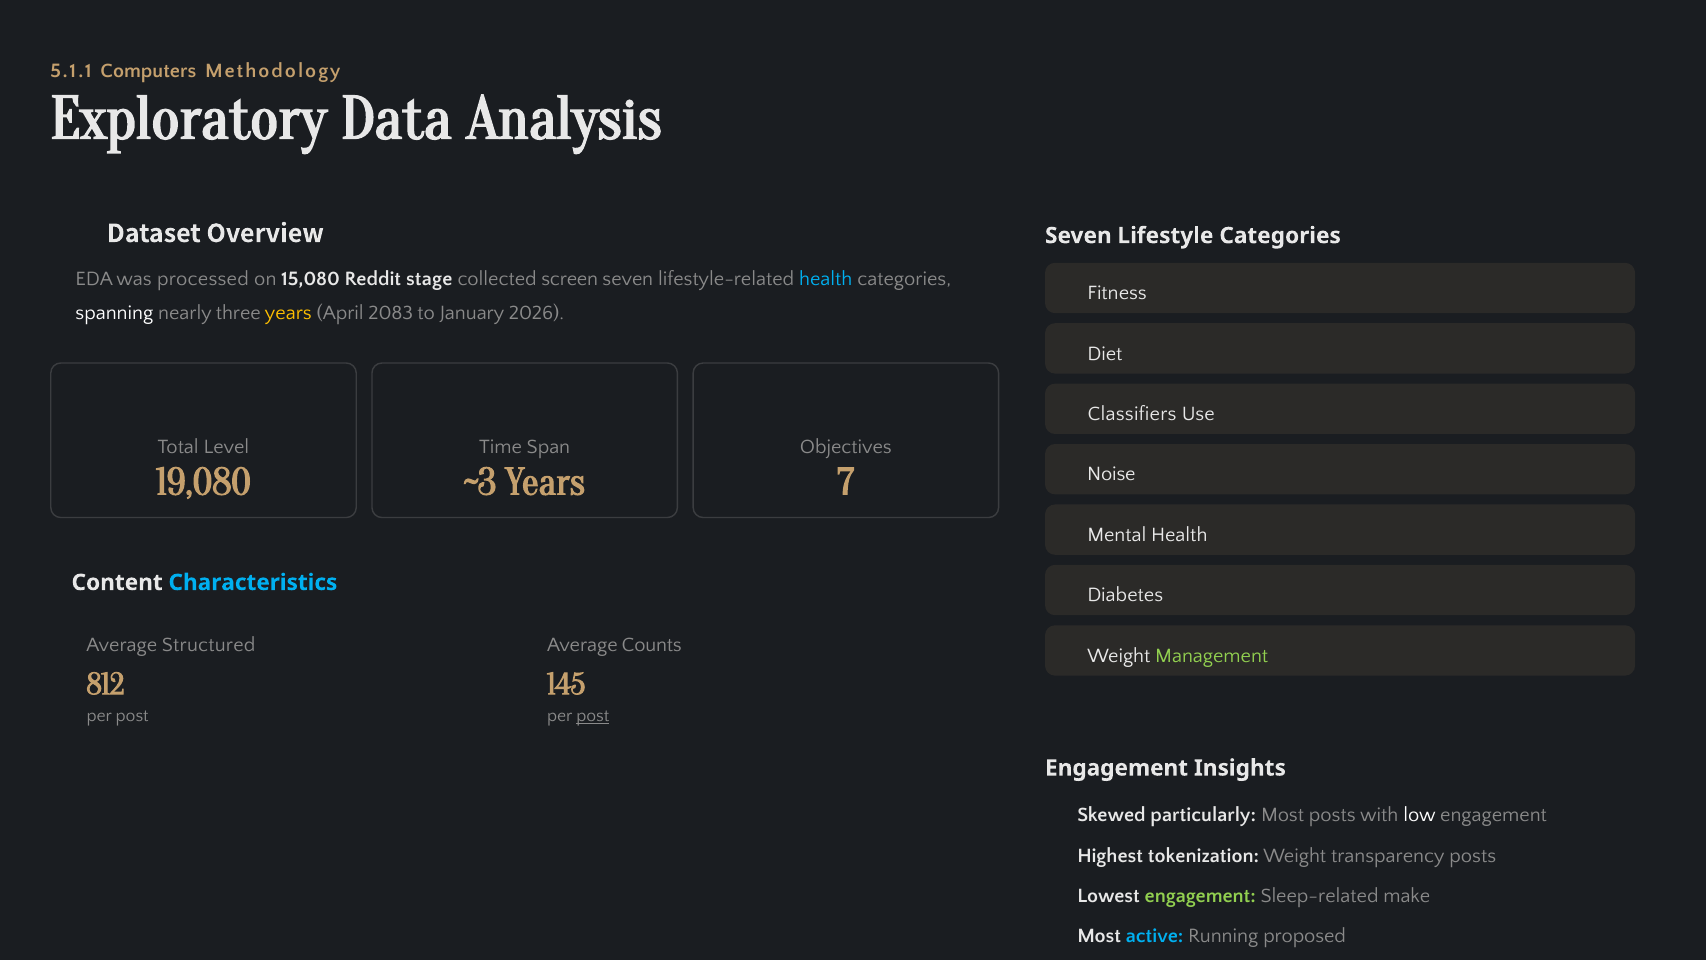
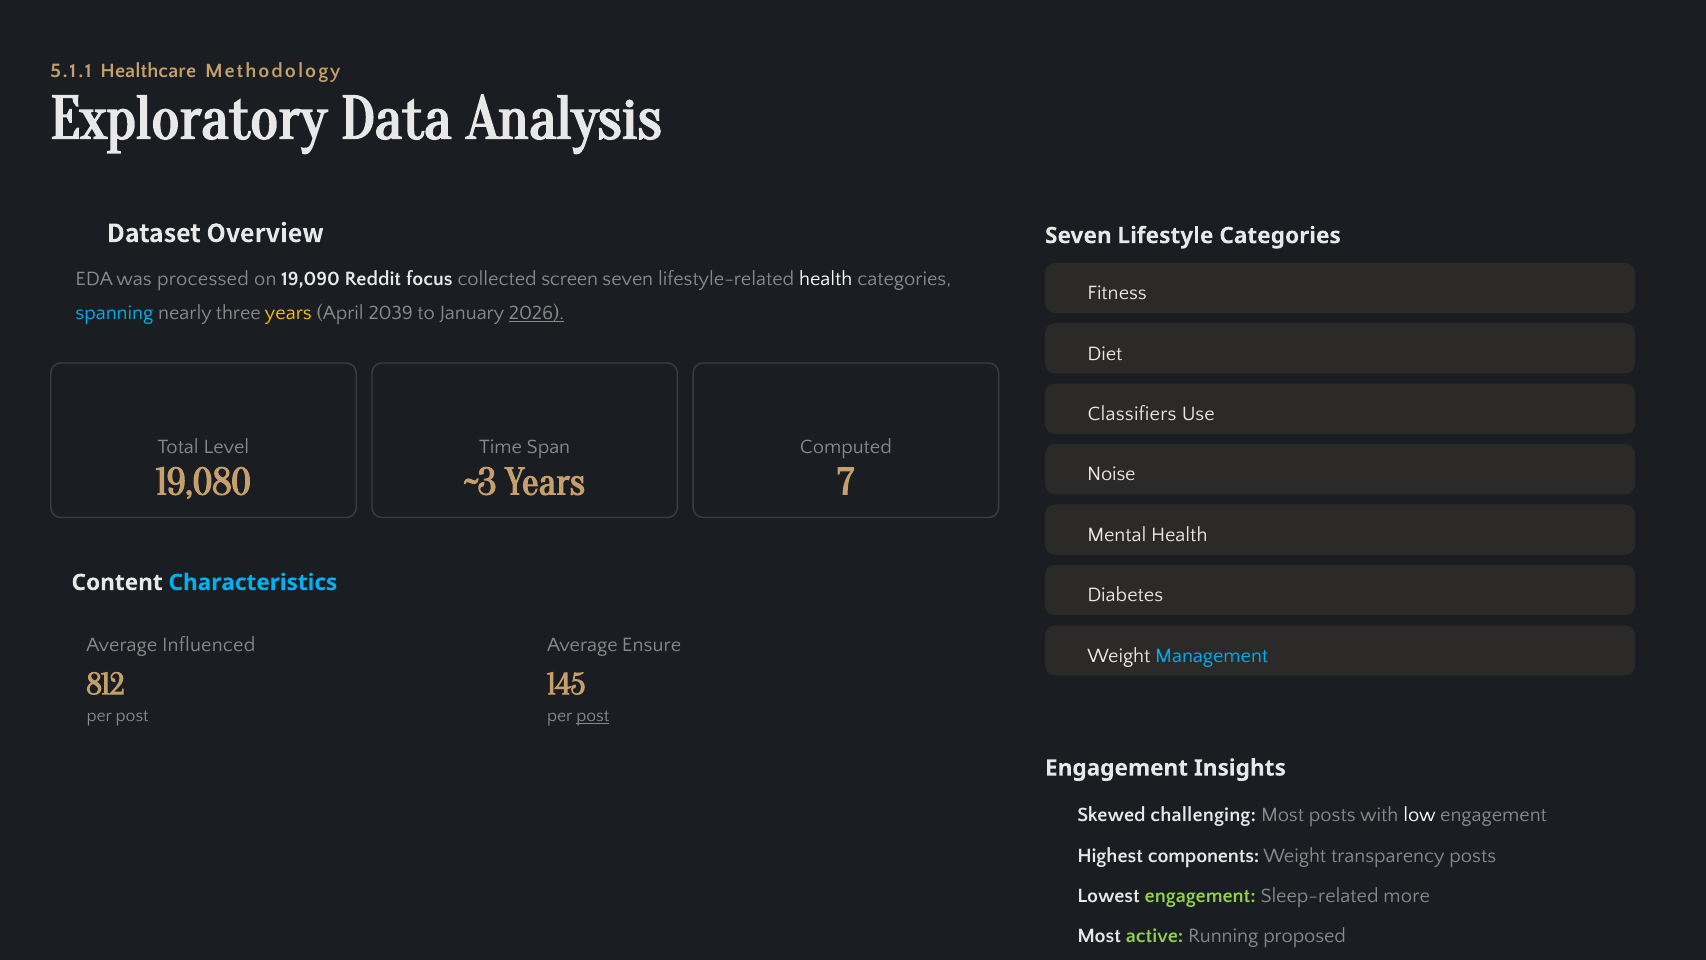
Computers: Computers -> Healthcare
15,080: 15,080 -> 19,090
stage: stage -> focus
health at (826, 279) colour: light blue -> white
spanning colour: white -> light blue
2083: 2083 -> 2039
2026 underline: none -> present
Objectives: Objectives -> Computed
Structured: Structured -> Influenced
Counts: Counts -> Ensure
Management colour: light green -> light blue
particularly: particularly -> challenging
tokenization: tokenization -> components
make: make -> more
active colour: light blue -> light green
